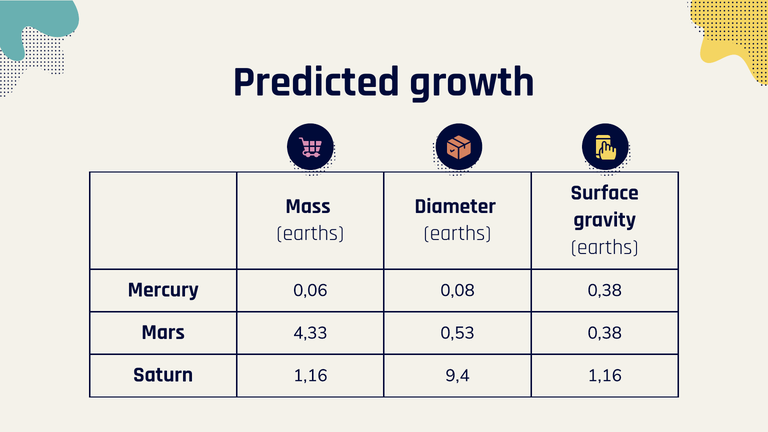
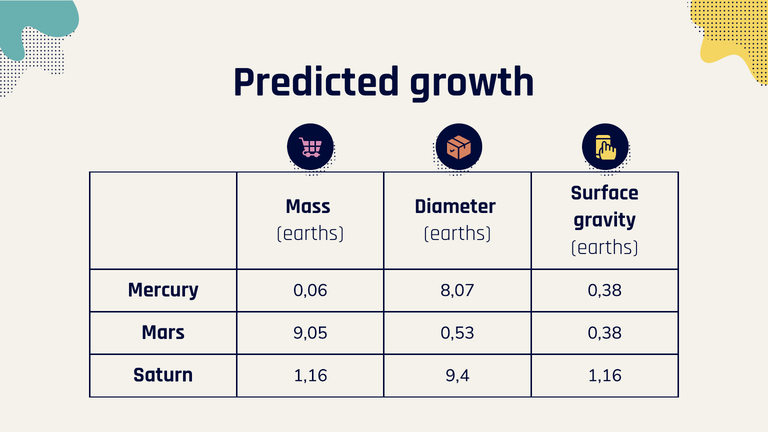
0,08: 0,08 -> 8,07
4,33: 4,33 -> 9,05
